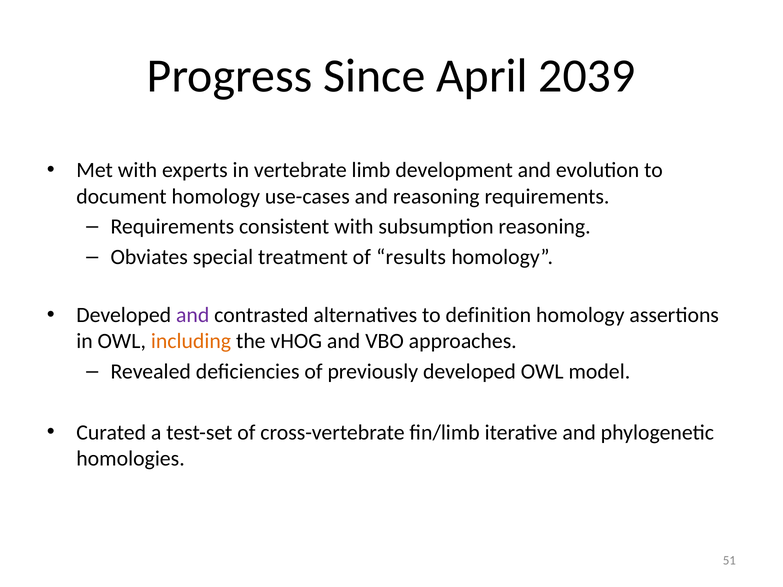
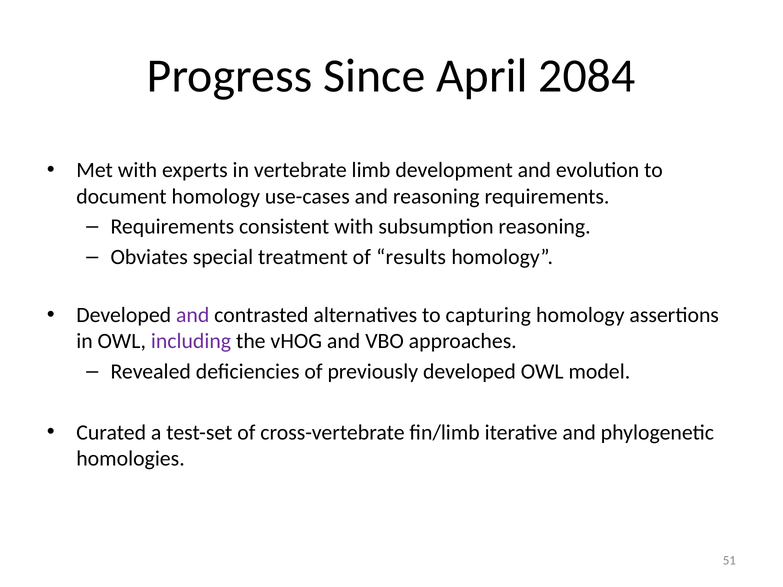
2039: 2039 -> 2084
definition: definition -> capturing
including colour: orange -> purple
